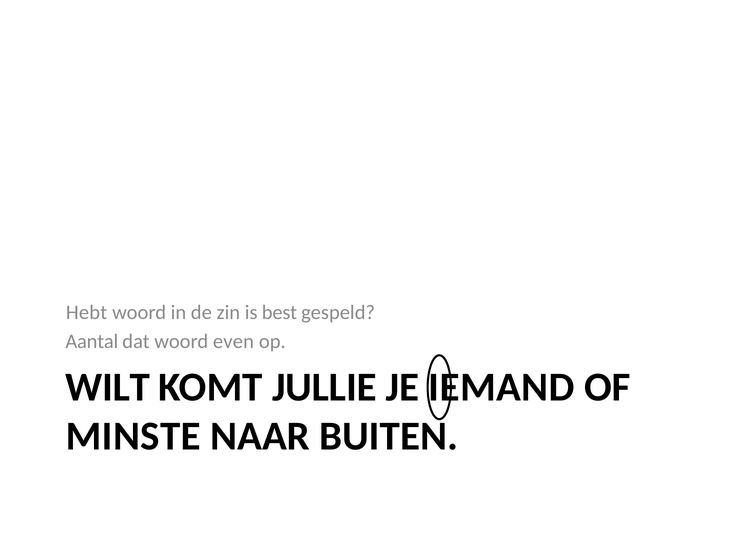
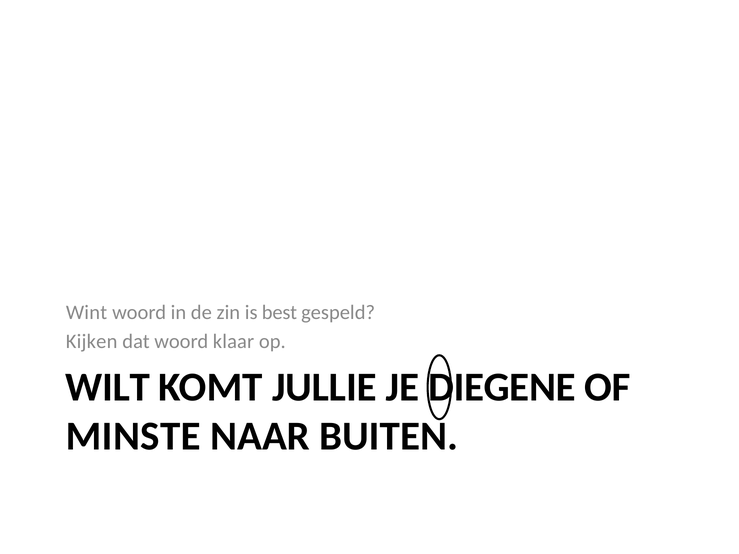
Hebt: Hebt -> Wint
Aantal: Aantal -> Kijken
even: even -> klaar
IEMAND: IEMAND -> DIEGENE
